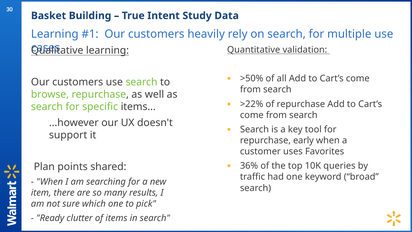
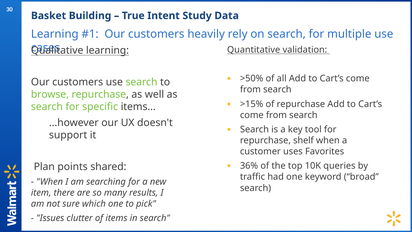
>22%: >22% -> >15%
early: early -> shelf
Ready: Ready -> Issues
